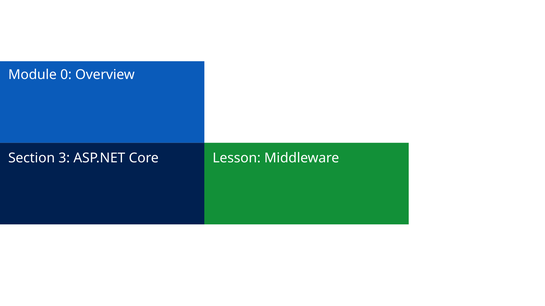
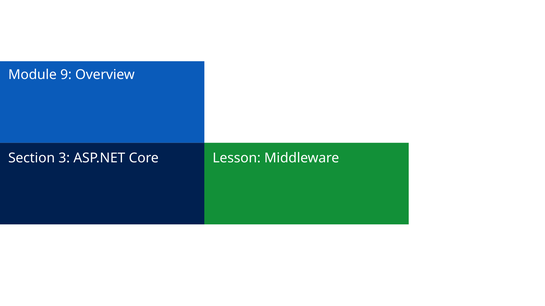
0: 0 -> 9
